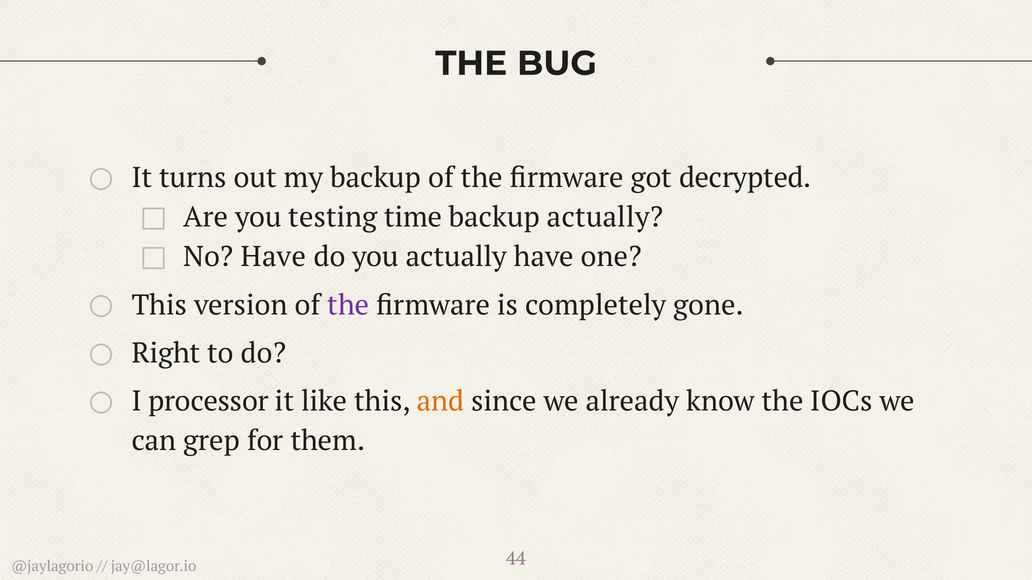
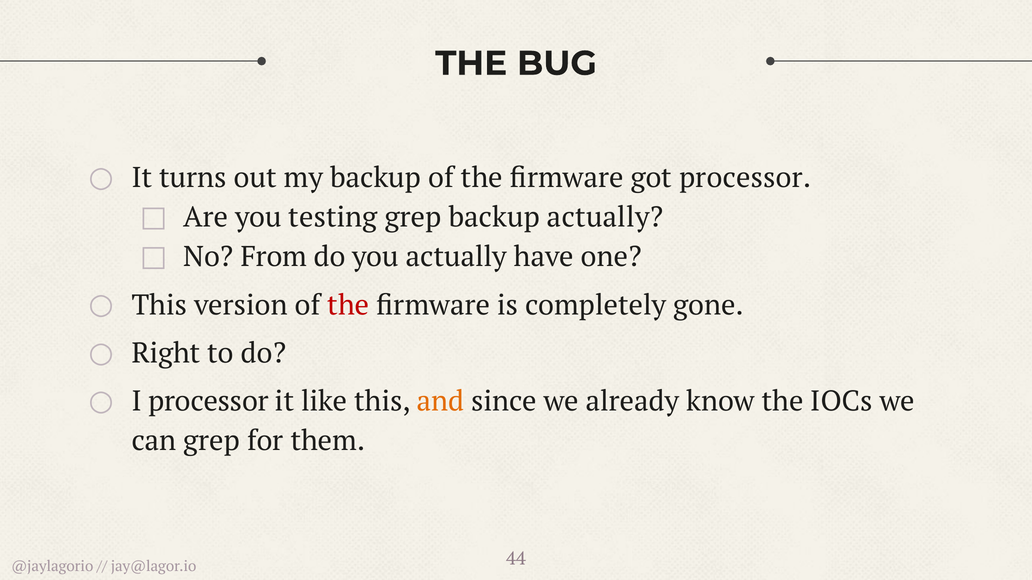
got decrypted: decrypted -> processor
testing time: time -> grep
No Have: Have -> From
the at (348, 305) colour: purple -> red
